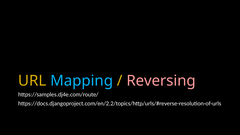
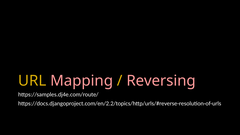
Mapping colour: light blue -> pink
